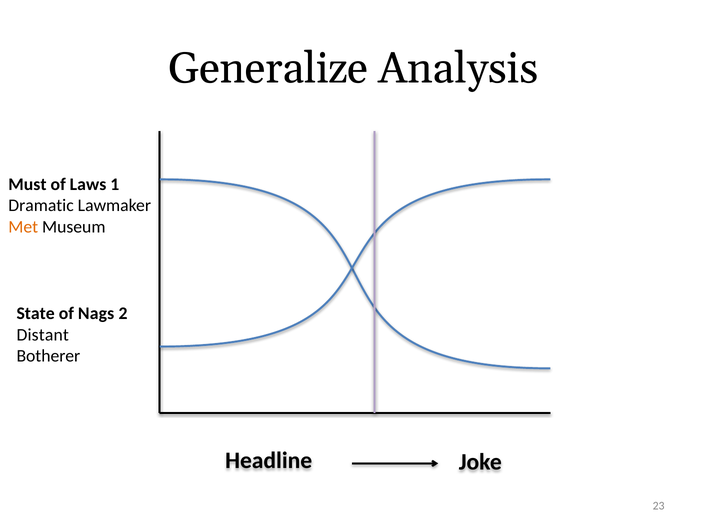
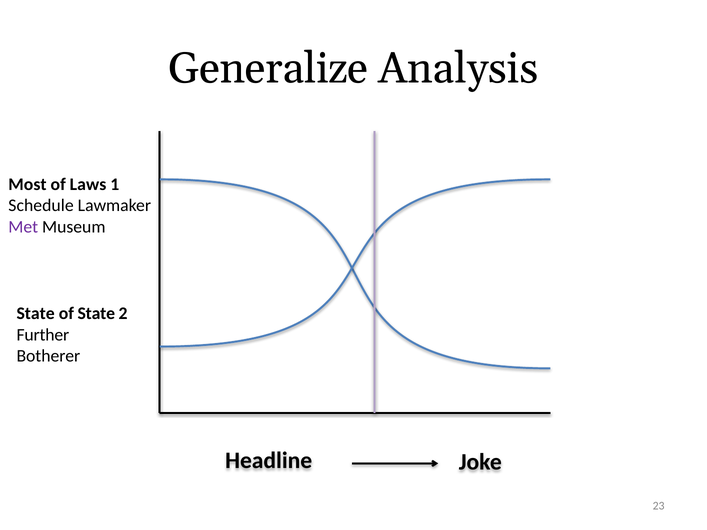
Must: Must -> Most
Dramatic: Dramatic -> Schedule
Met colour: orange -> purple
of Nags: Nags -> State
Distant: Distant -> Further
